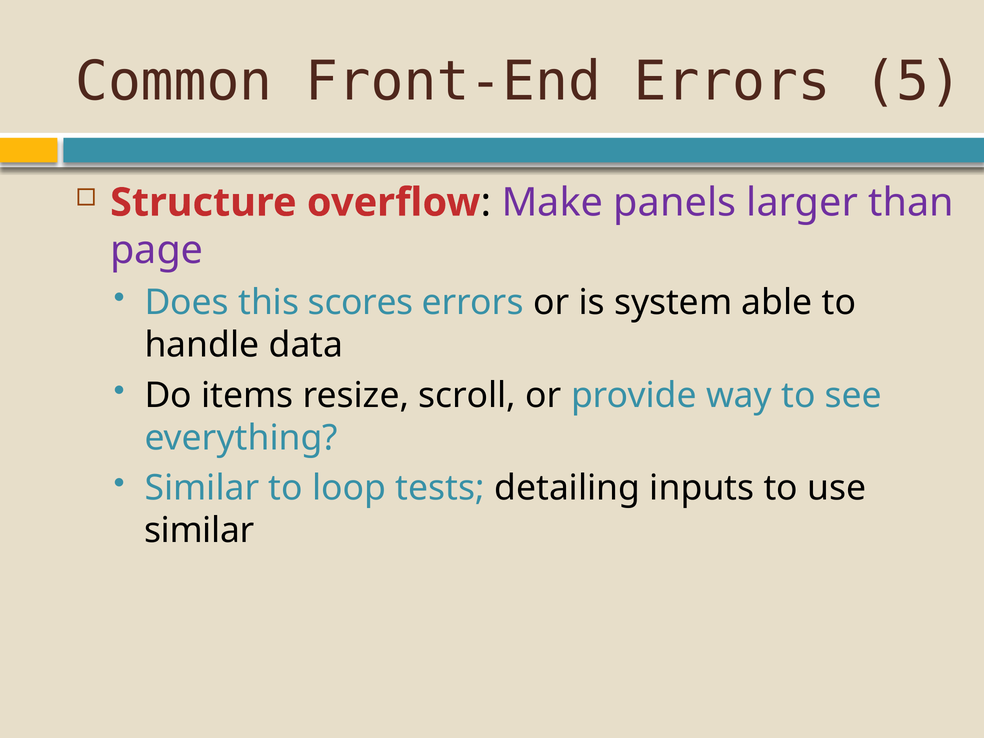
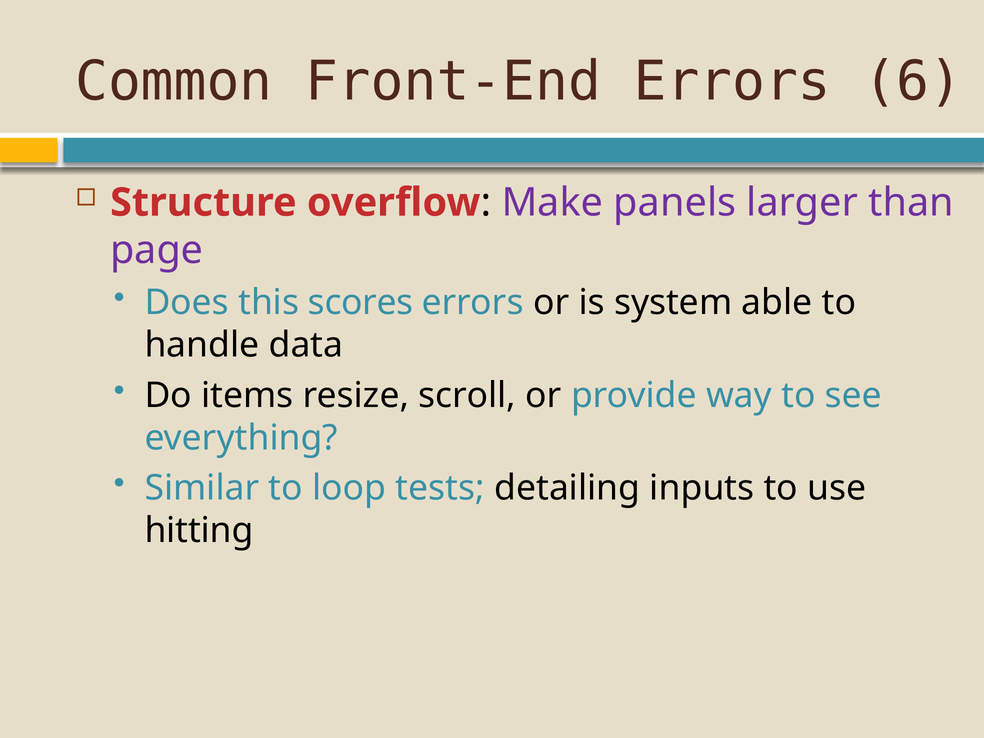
5: 5 -> 6
similar at (199, 531): similar -> hitting
